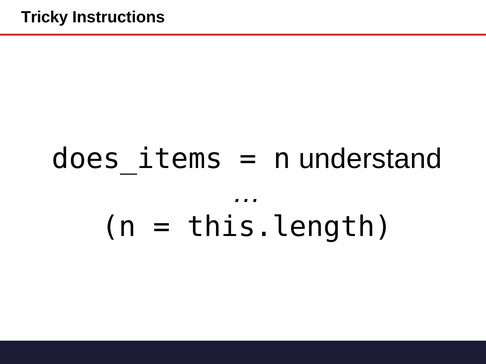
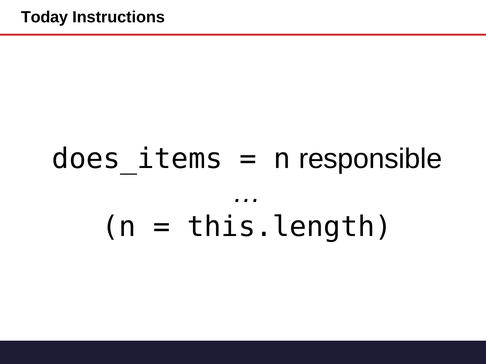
Tricky: Tricky -> Today
understand: understand -> responsible
